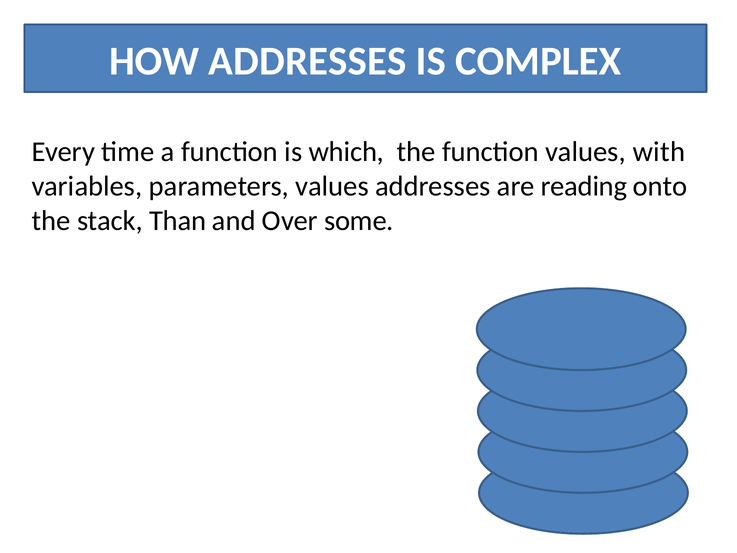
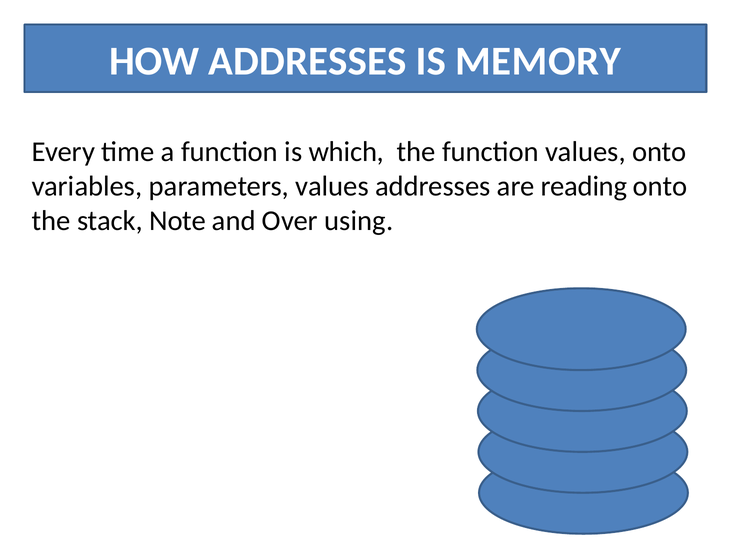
COMPLEX: COMPLEX -> MEMORY
values with: with -> onto
Than: Than -> Note
some: some -> using
